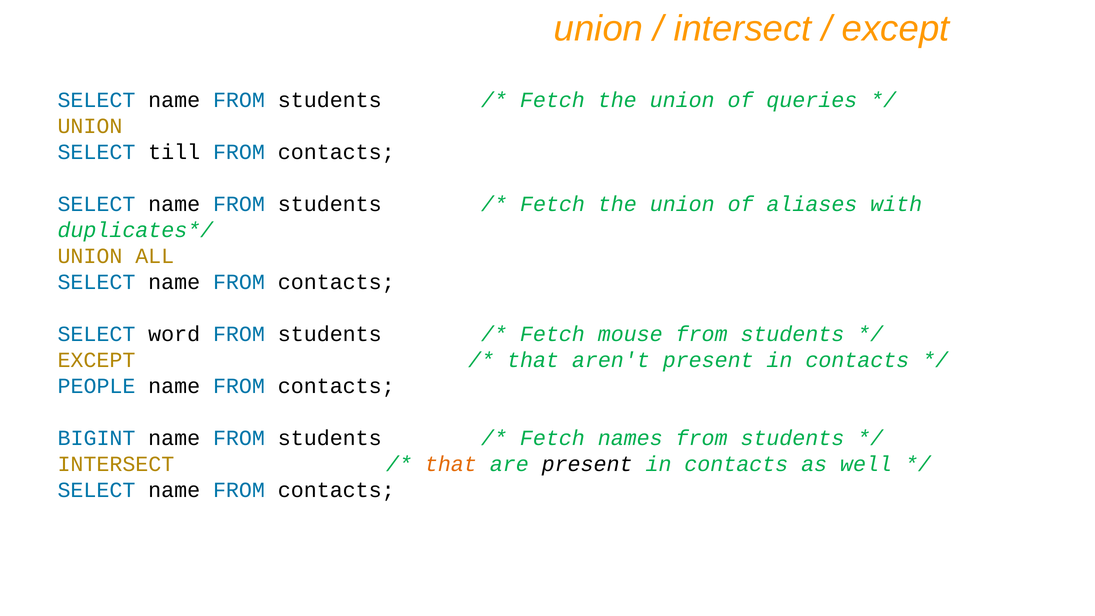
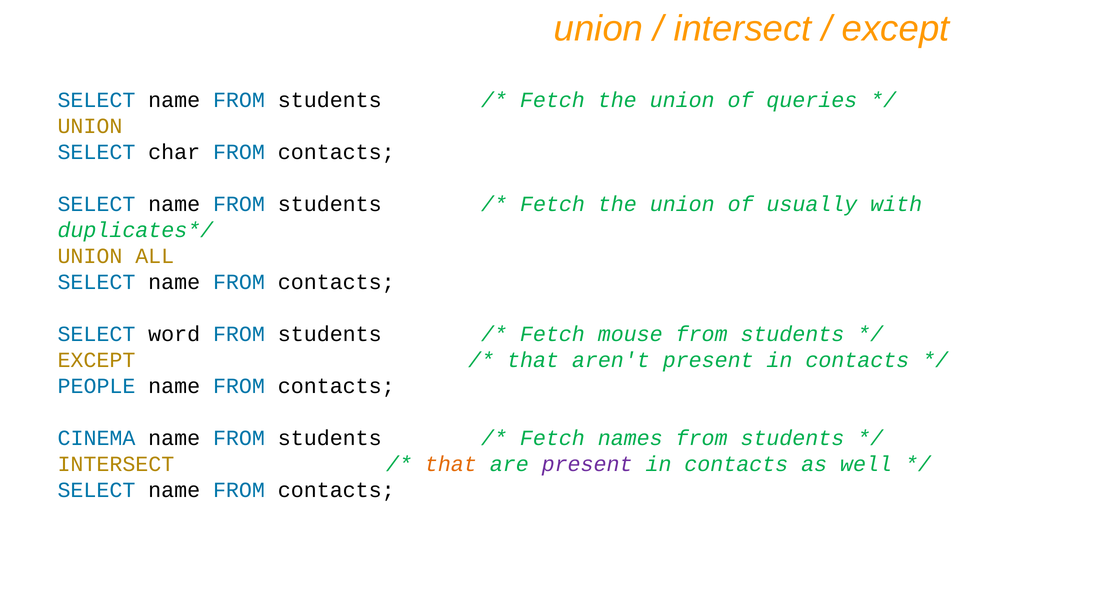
till: till -> char
aliases: aliases -> usually
BIGINT: BIGINT -> CINEMA
present at (587, 464) colour: black -> purple
